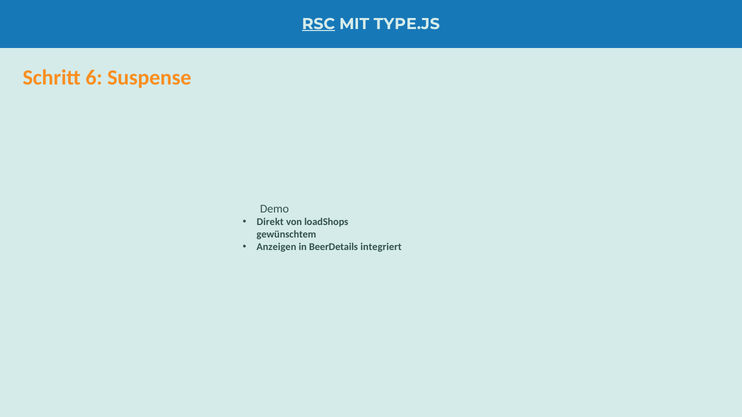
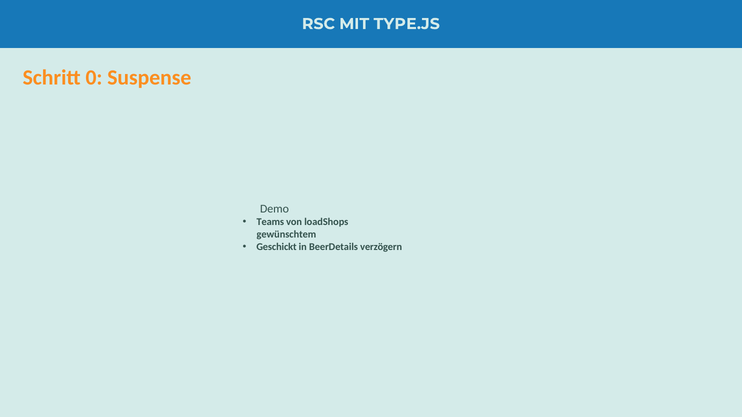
RSC underline: present -> none
6: 6 -> 0
Direkt: Direkt -> Teams
Anzeigen: Anzeigen -> Geschickt
integriert: integriert -> verzögern
